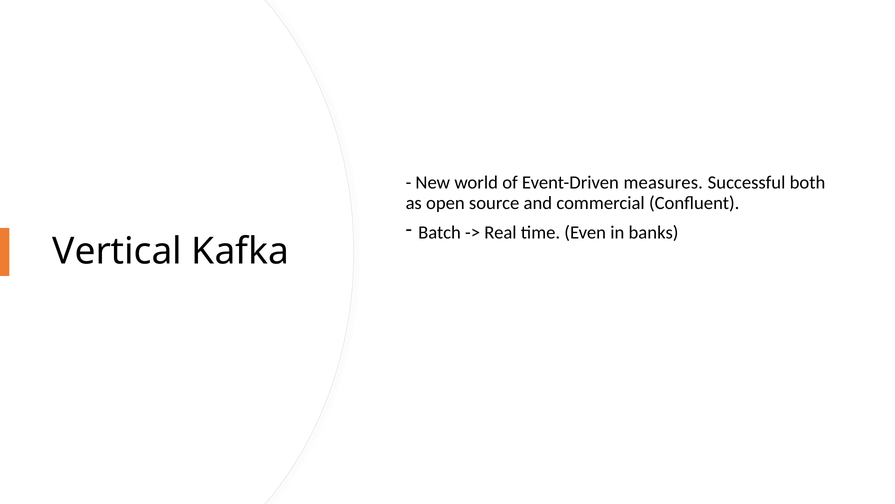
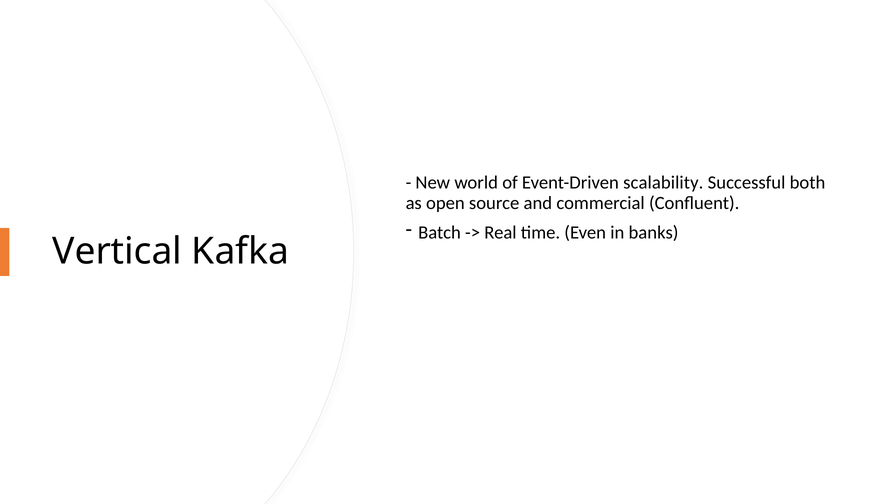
measures: measures -> scalability
